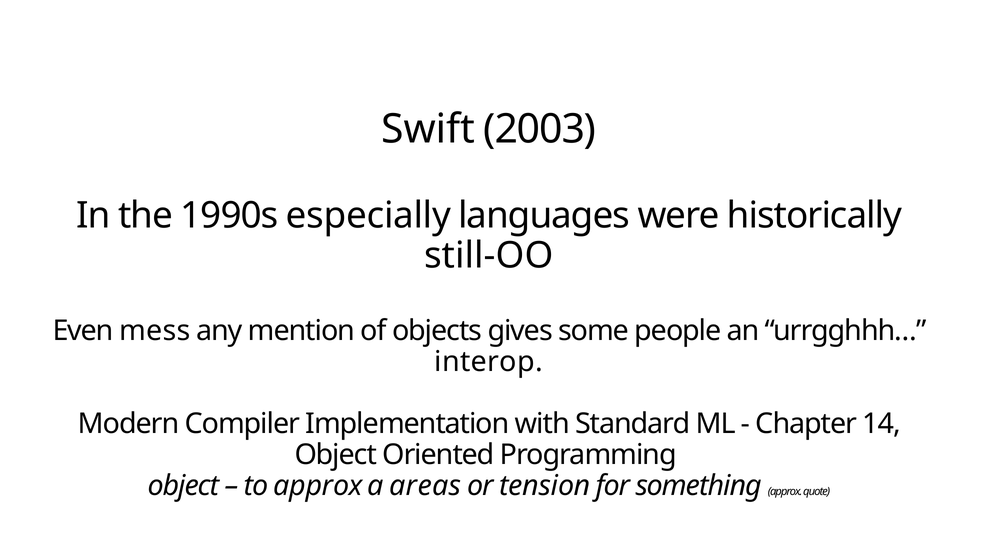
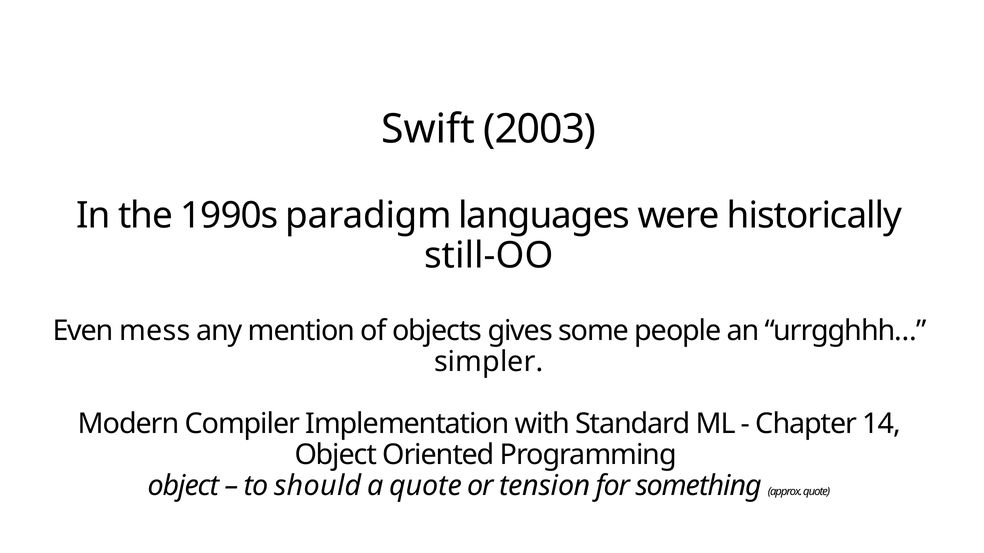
especially: especially -> paradigm
interop: interop -> simpler
to approx: approx -> should
a areas: areas -> quote
